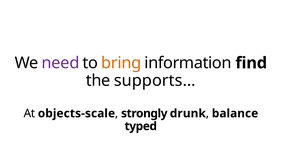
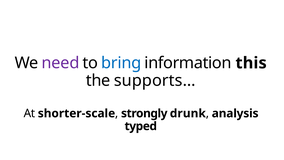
bring colour: orange -> blue
find: find -> this
objects-scale: objects-scale -> shorter-scale
balance: balance -> analysis
